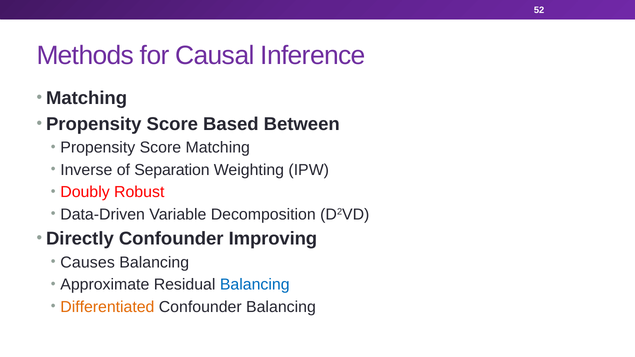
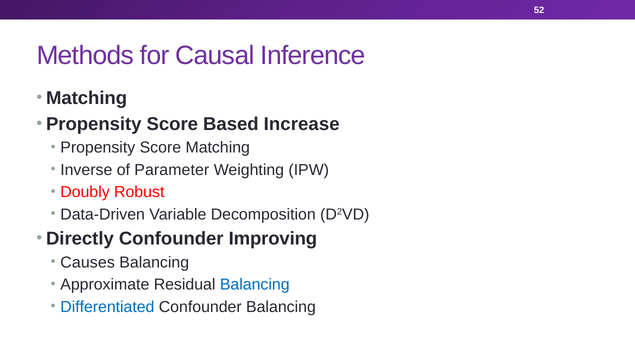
Between: Between -> Increase
Separation: Separation -> Parameter
Differentiated colour: orange -> blue
